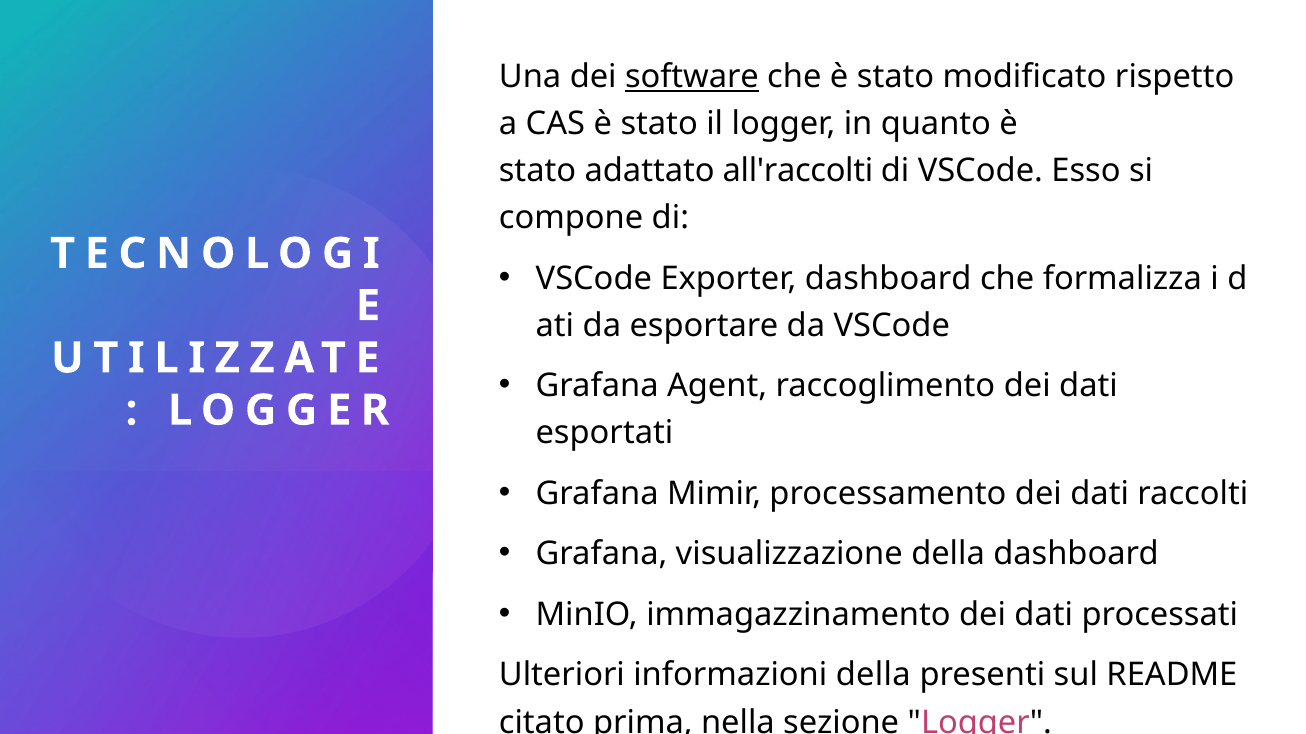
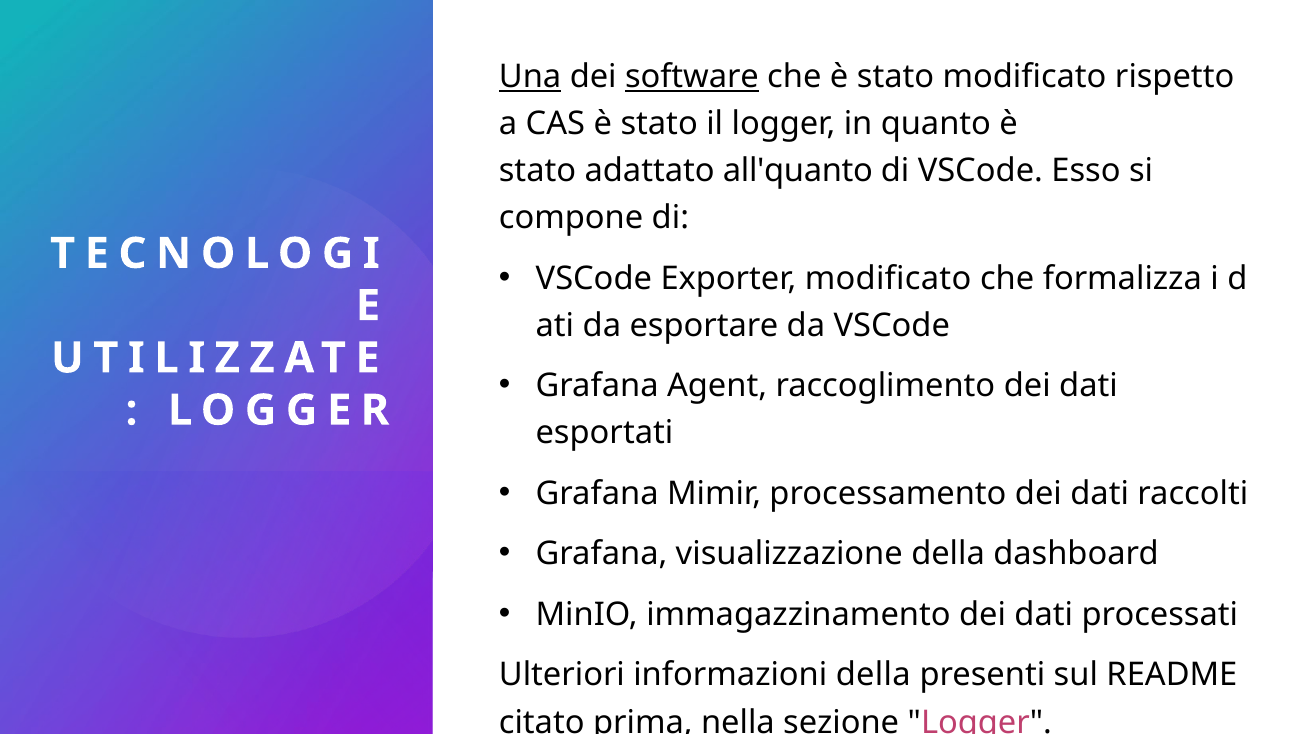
Una underline: none -> present
all'raccolti: all'raccolti -> all'quanto
Exporter dashboard: dashboard -> modificato
